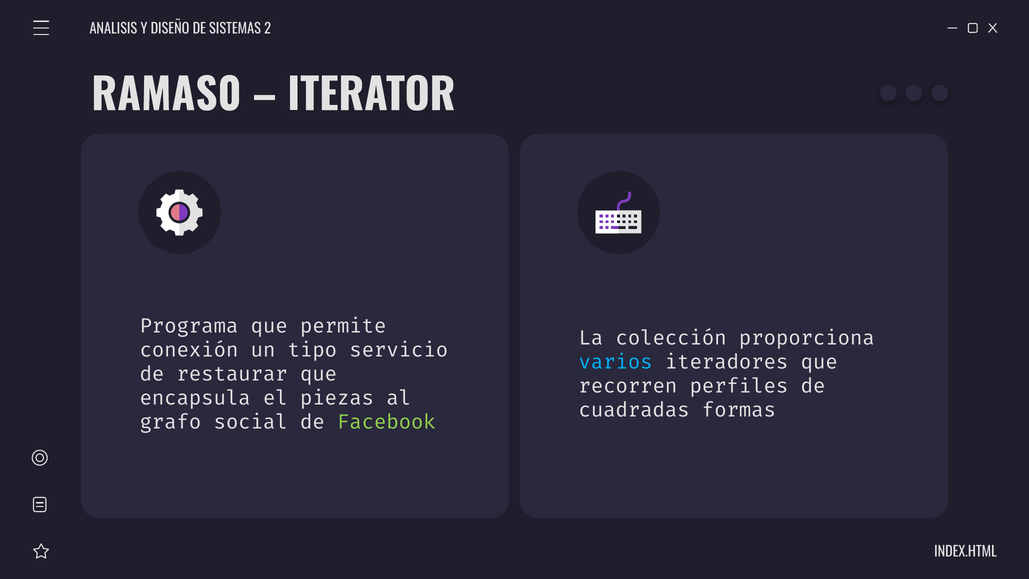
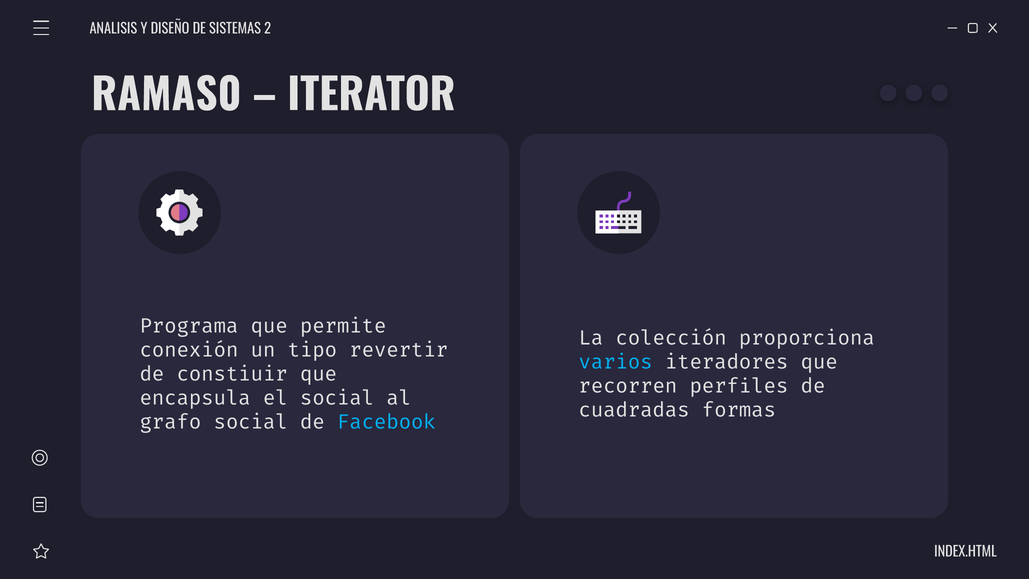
servicio: servicio -> revertir
restaurar: restaurar -> constiuir
el piezas: piezas -> social
Facebook colour: light green -> light blue
